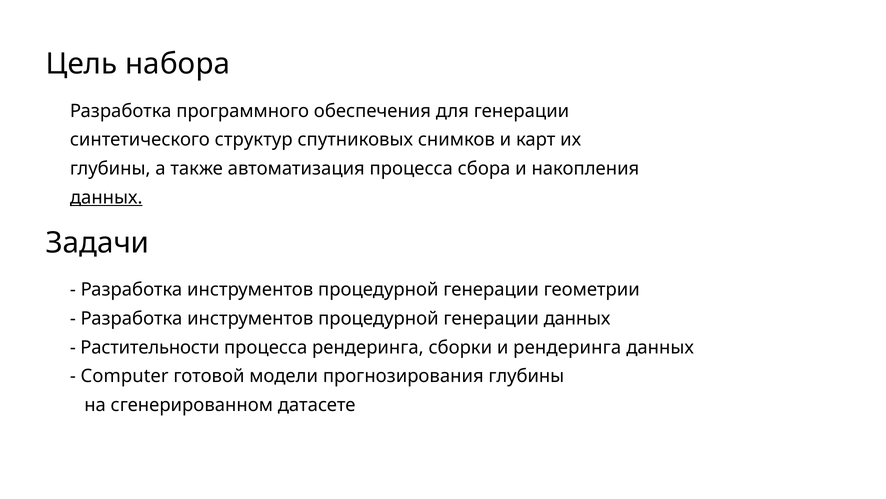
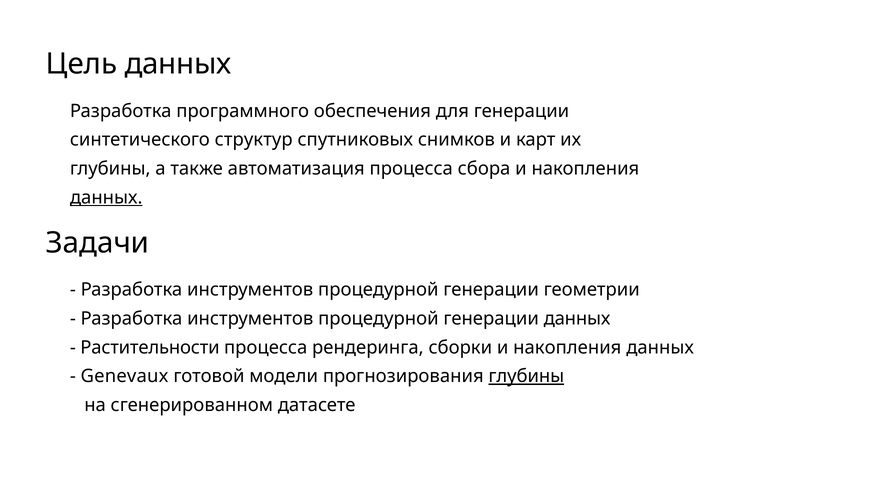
Цель набора: набора -> данных
сборки и рендеринга: рендеринга -> накопления
Computer: Computer -> Genevaux
глубины at (526, 376) underline: none -> present
